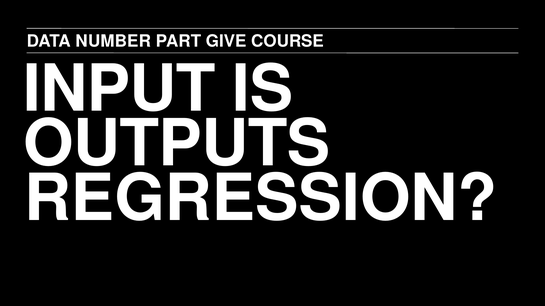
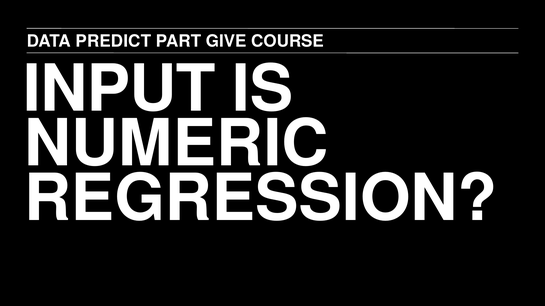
NUMBER: NUMBER -> PREDICT
OUTPUTS: OUTPUTS -> NUMERIC
